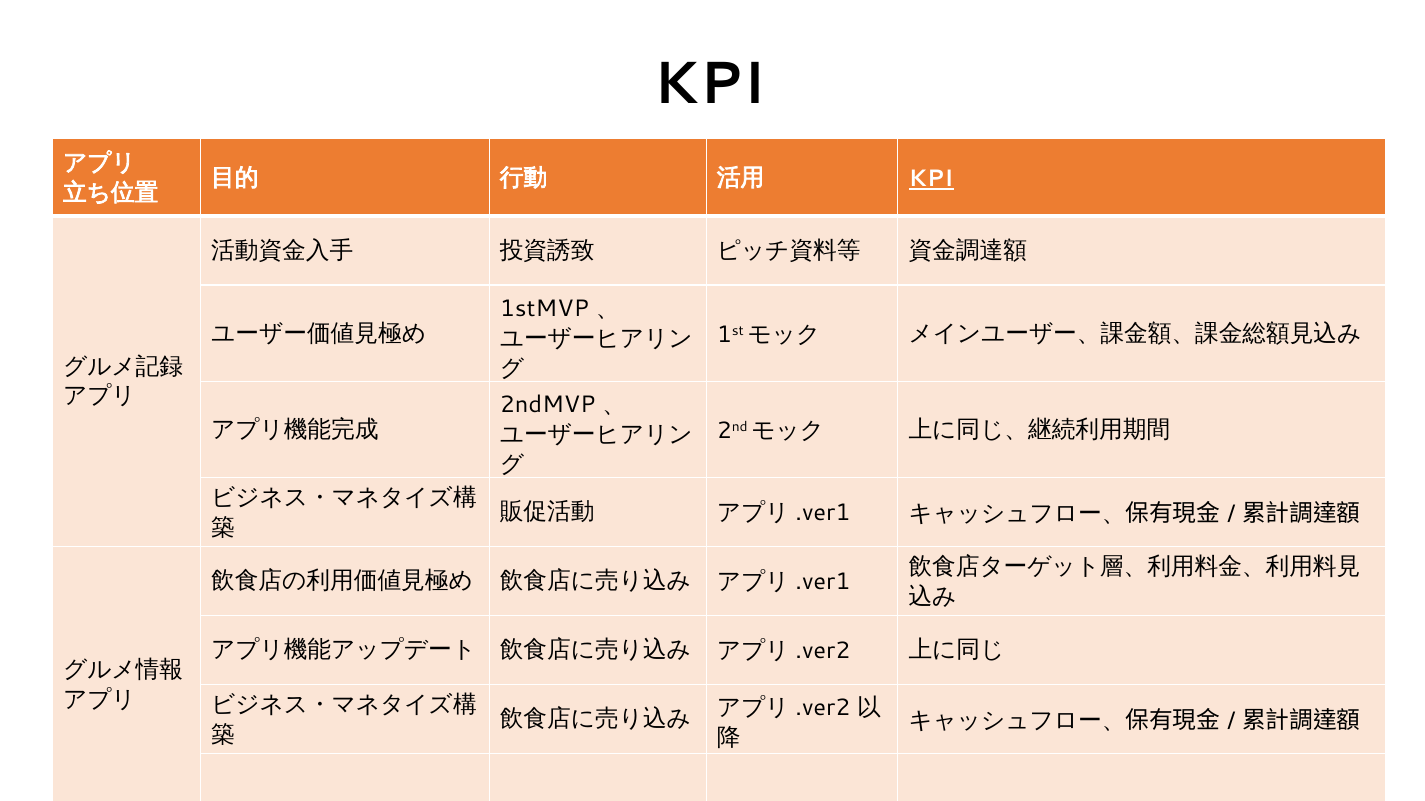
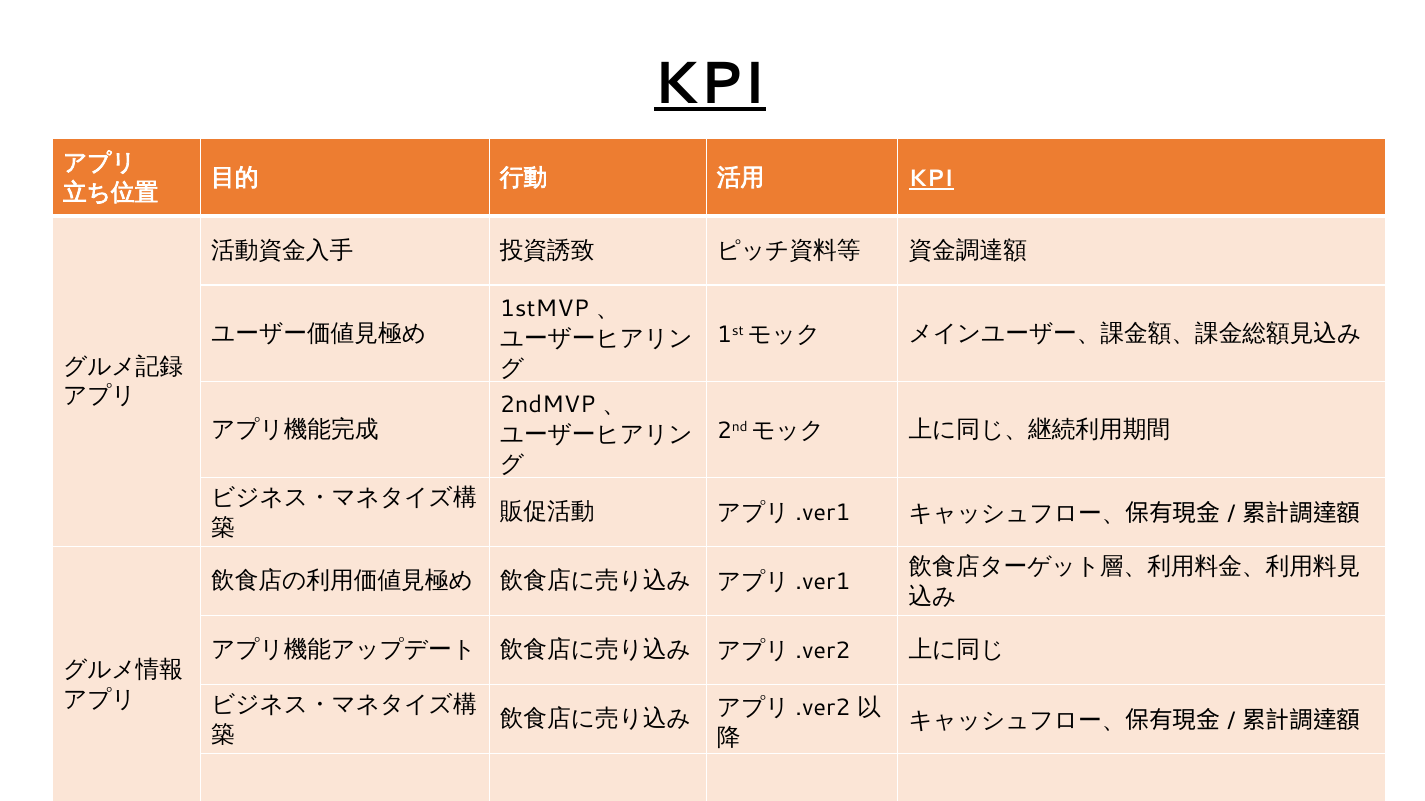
KPI at (710, 84) underline: none -> present
